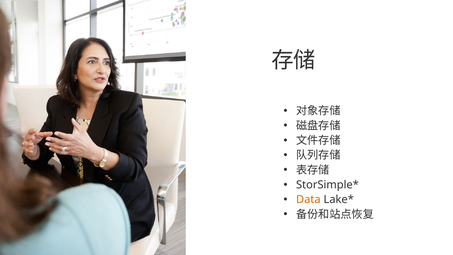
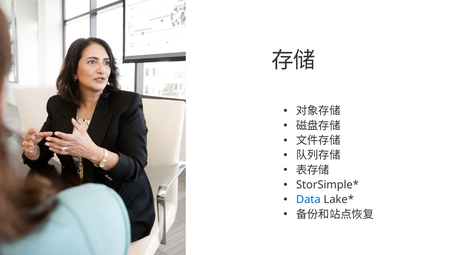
Data colour: orange -> blue
